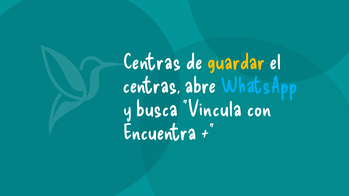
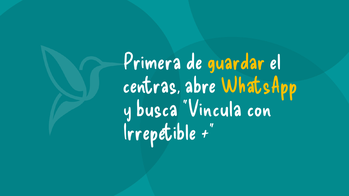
Centras at (152, 62): Centras -> Primera
WhatsApp colour: light blue -> yellow
Encuentra: Encuentra -> Irrepetible
